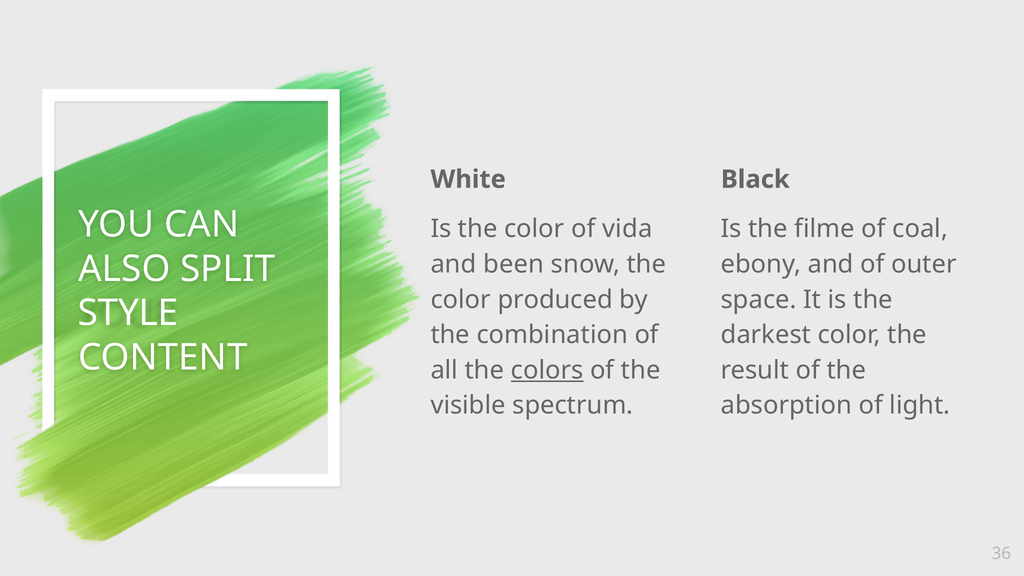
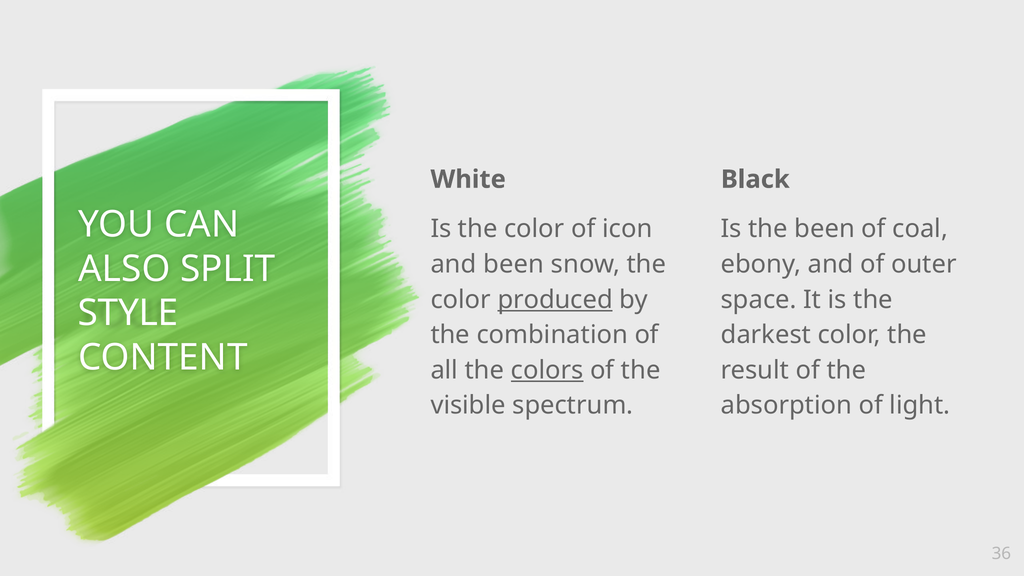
vida: vida -> icon
the filme: filme -> been
produced underline: none -> present
